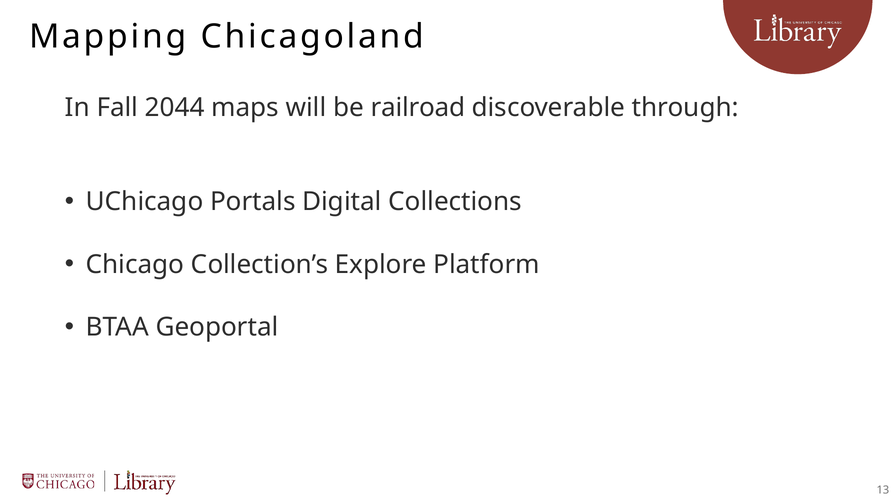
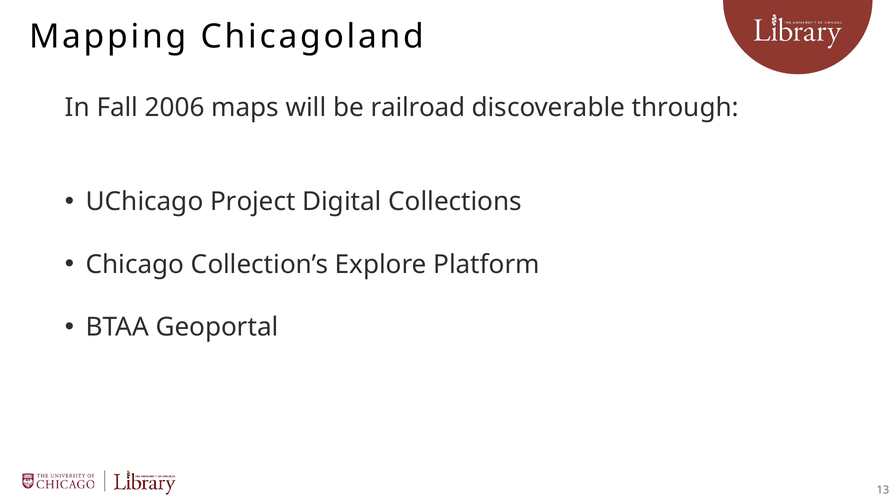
2044: 2044 -> 2006
Portals: Portals -> Project
